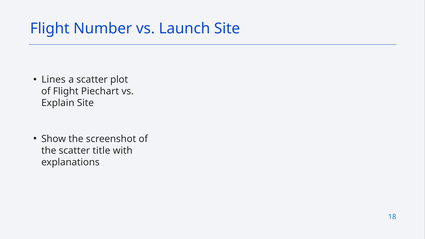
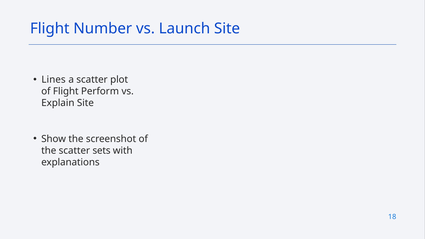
Piechart: Piechart -> Perform
title: title -> sets
